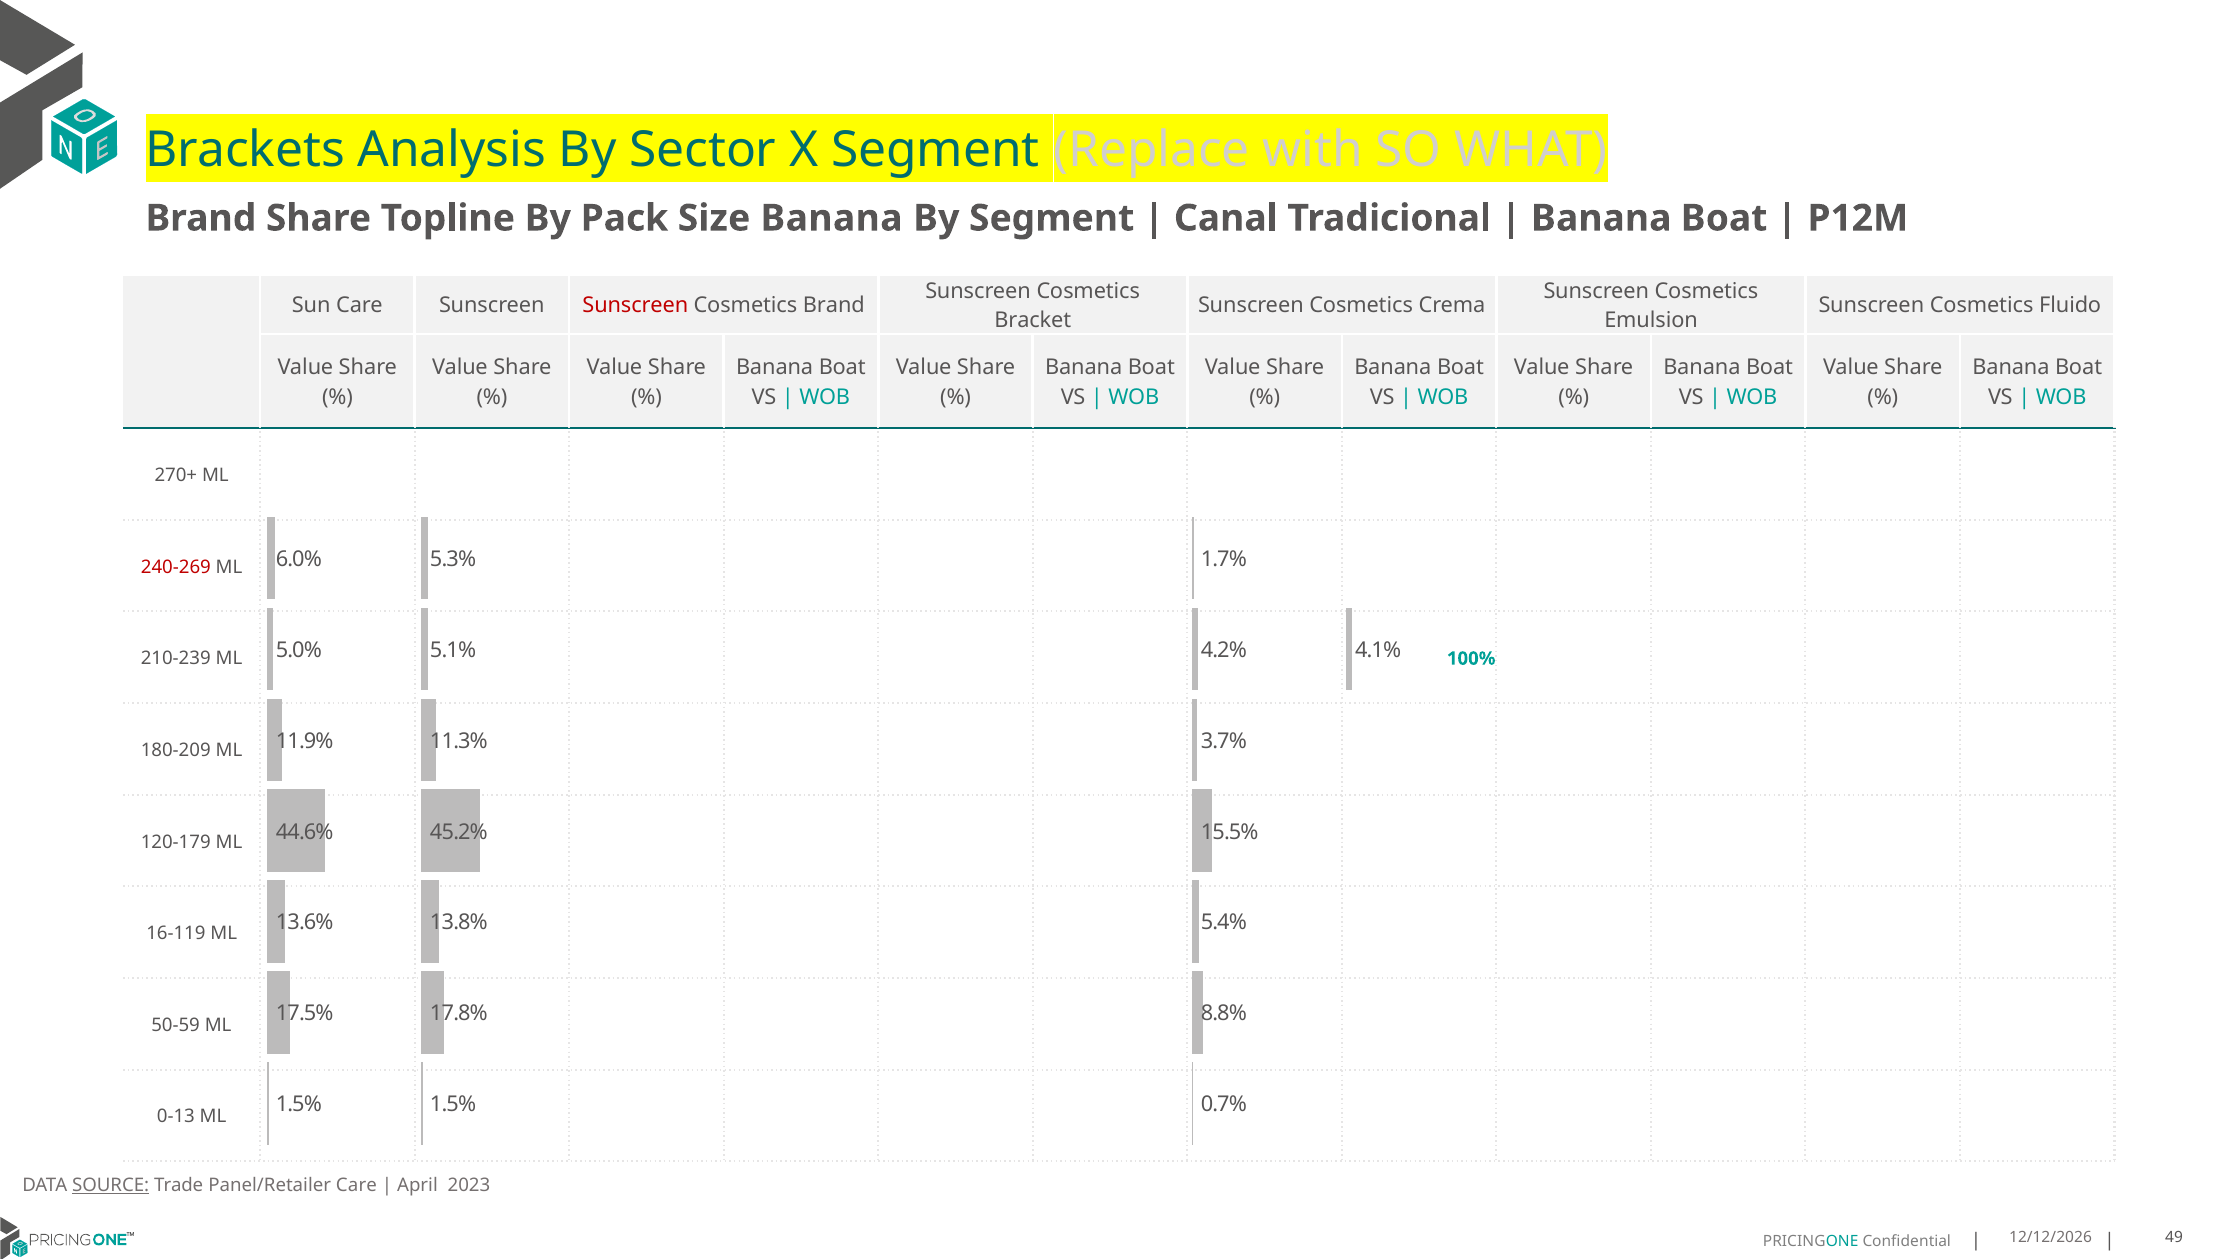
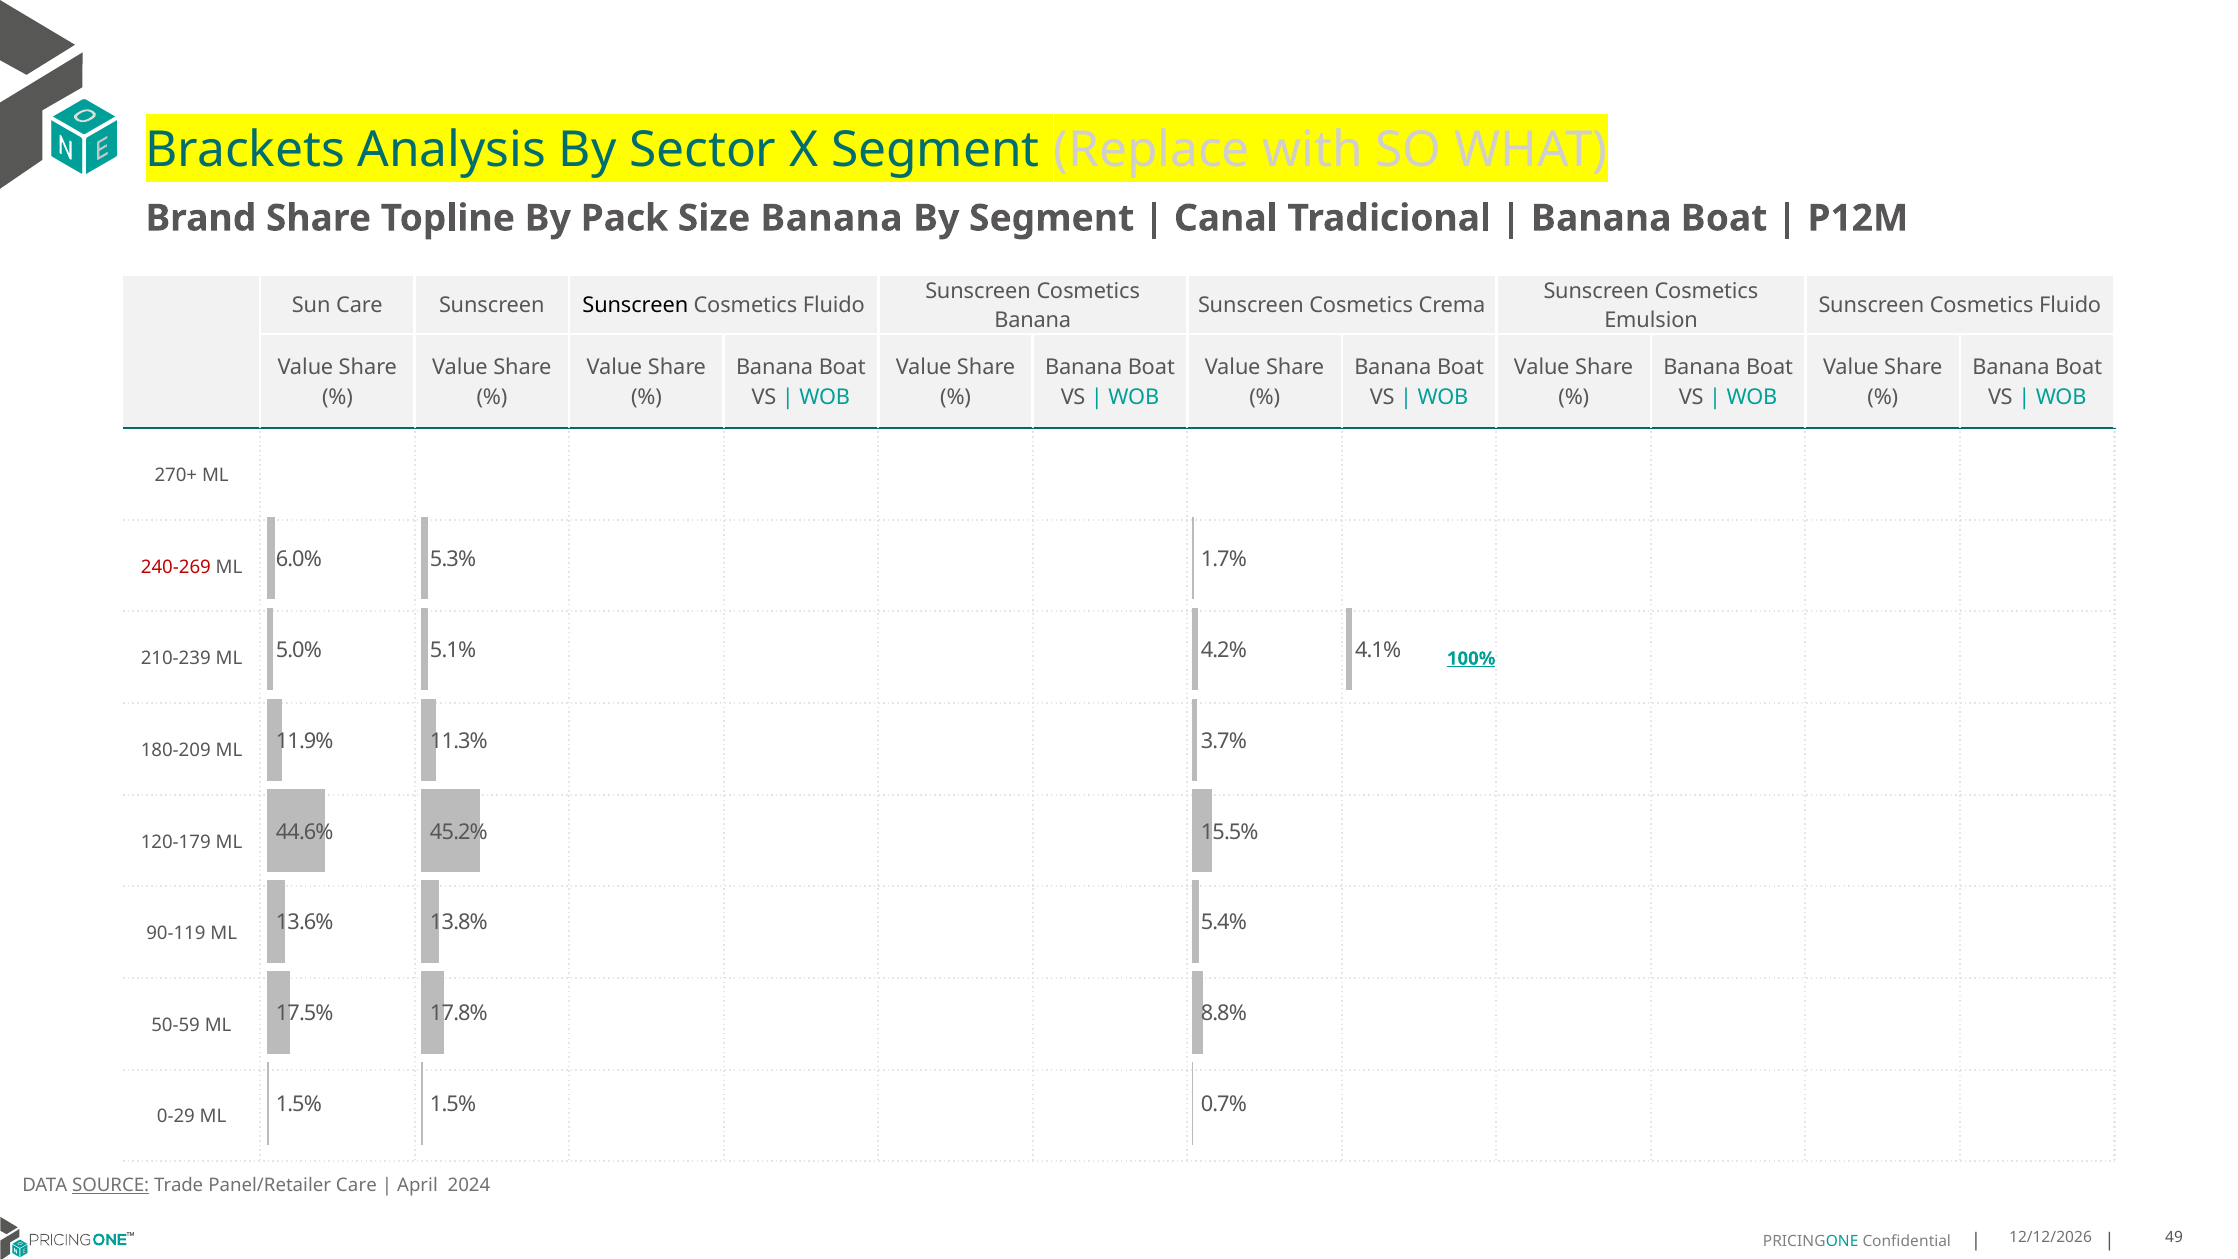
Sunscreen at (635, 306) colour: red -> black
Brand at (834, 306): Brand -> Fluido
Bracket at (1033, 320): Bracket -> Banana
100% underline: none -> present
16-119: 16-119 -> 90-119
0-13: 0-13 -> 0-29
2023: 2023 -> 2024
